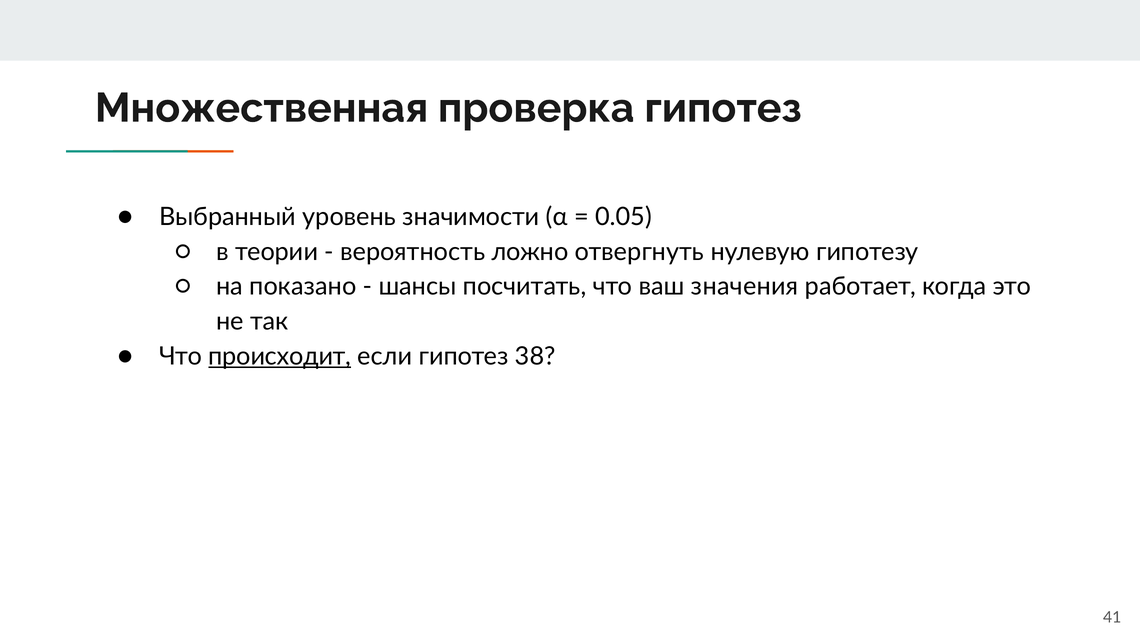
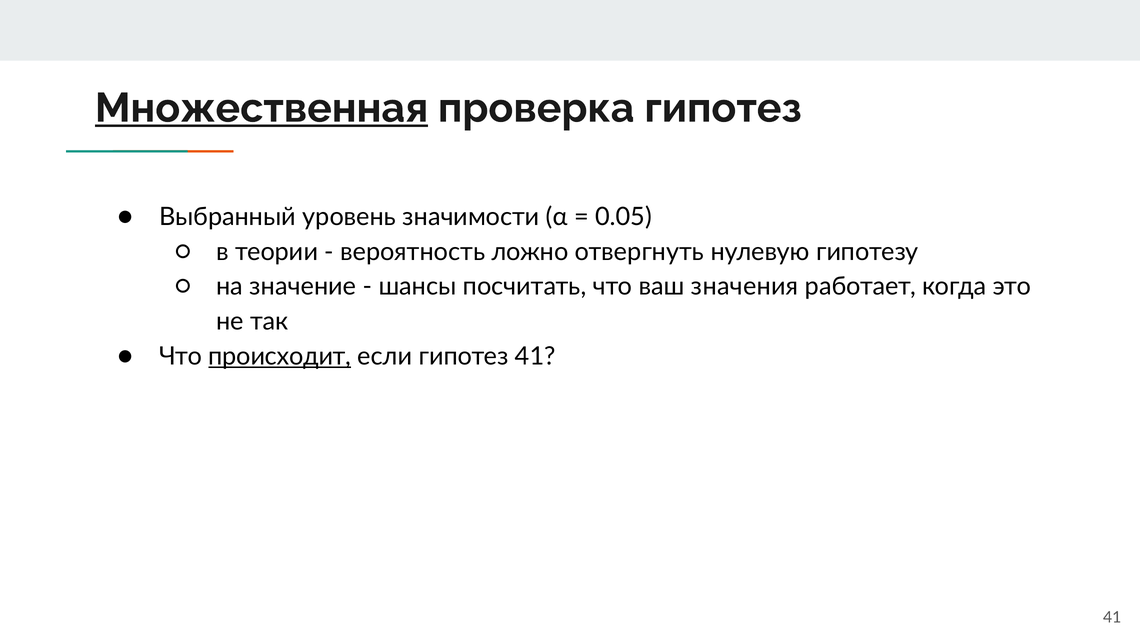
Множественная underline: none -> present
показано: показано -> значение
гипотез 38: 38 -> 41
